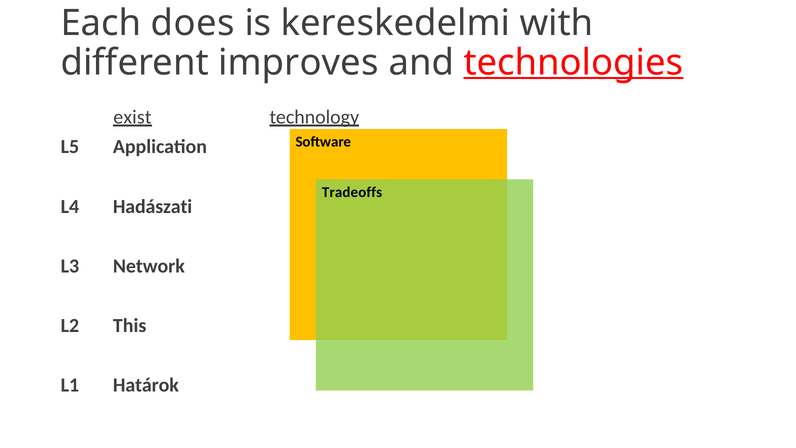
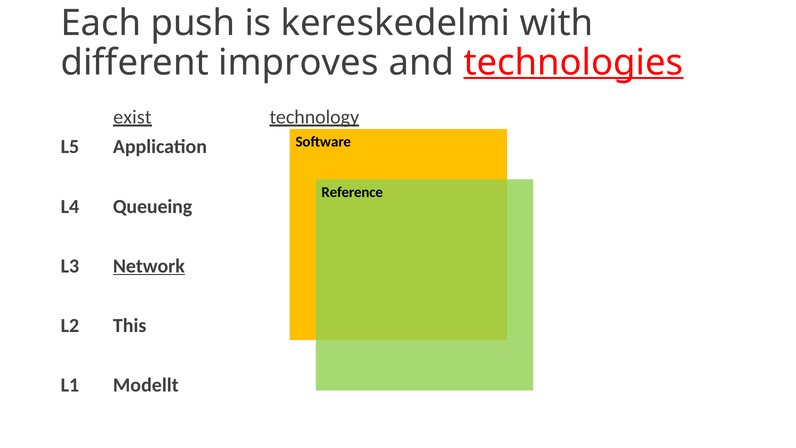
does: does -> push
Tradeoffs: Tradeoffs -> Reference
Hadászati: Hadászati -> Queueing
Network underline: none -> present
Határok: Határok -> Modellt
